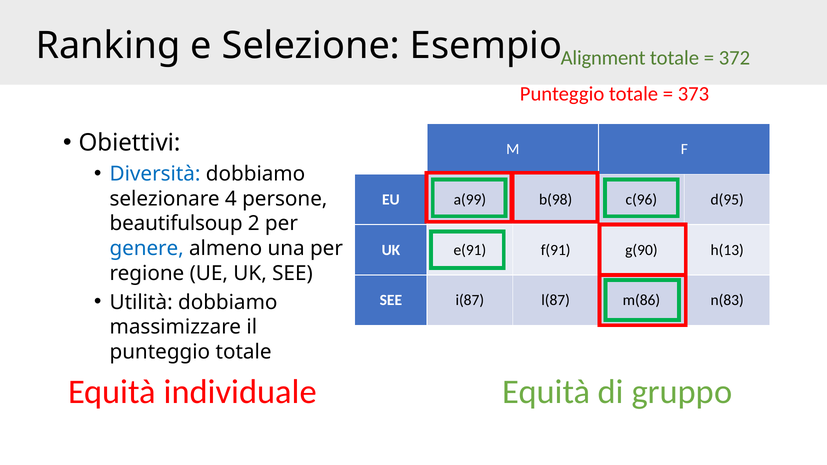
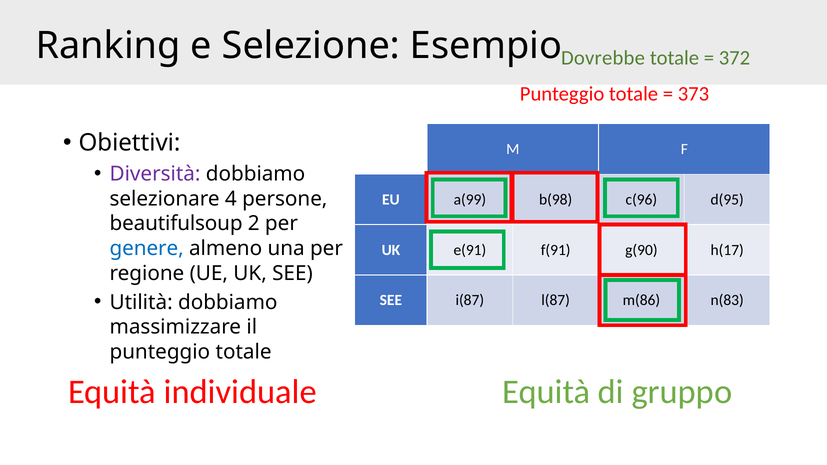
Alignment: Alignment -> Dovrebbe
Diversità colour: blue -> purple
h(13: h(13 -> h(17
